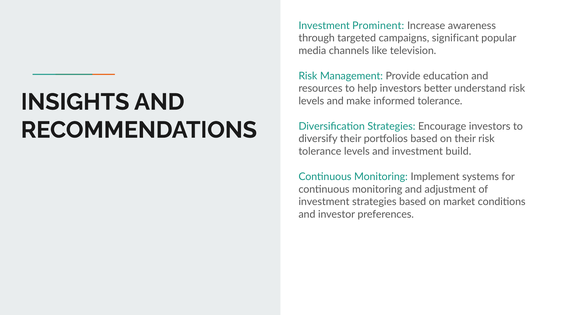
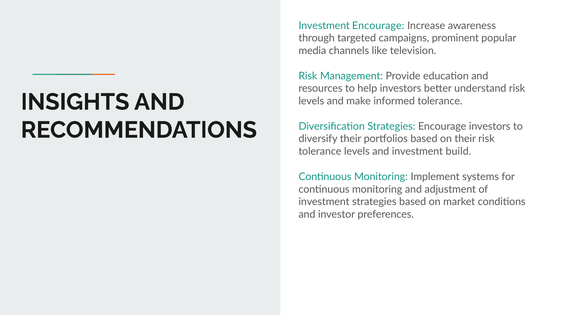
Investment Prominent: Prominent -> Encourage
significant: significant -> prominent
